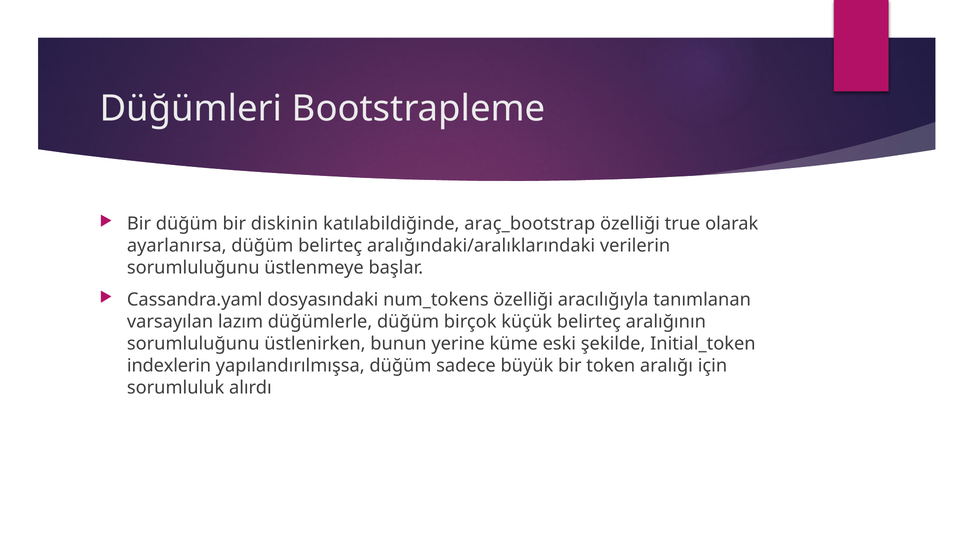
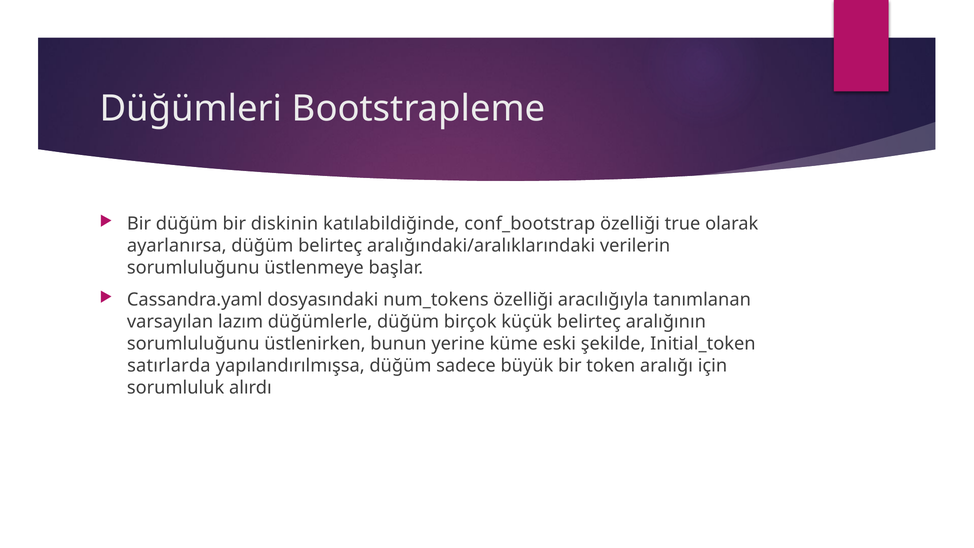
araç_bootstrap: araç_bootstrap -> conf_bootstrap
indexlerin: indexlerin -> satırlarda
